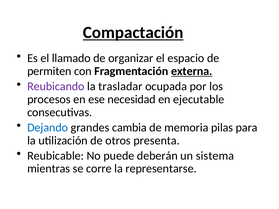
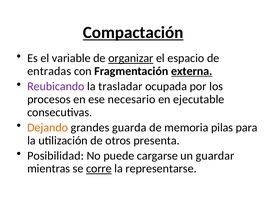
llamado: llamado -> variable
organizar underline: none -> present
permiten: permiten -> entradas
necesidad: necesidad -> necesario
Dejando colour: blue -> orange
cambia: cambia -> guarda
Reubicable: Reubicable -> Posibilidad
deberán: deberán -> cargarse
sistema: sistema -> guardar
corre underline: none -> present
